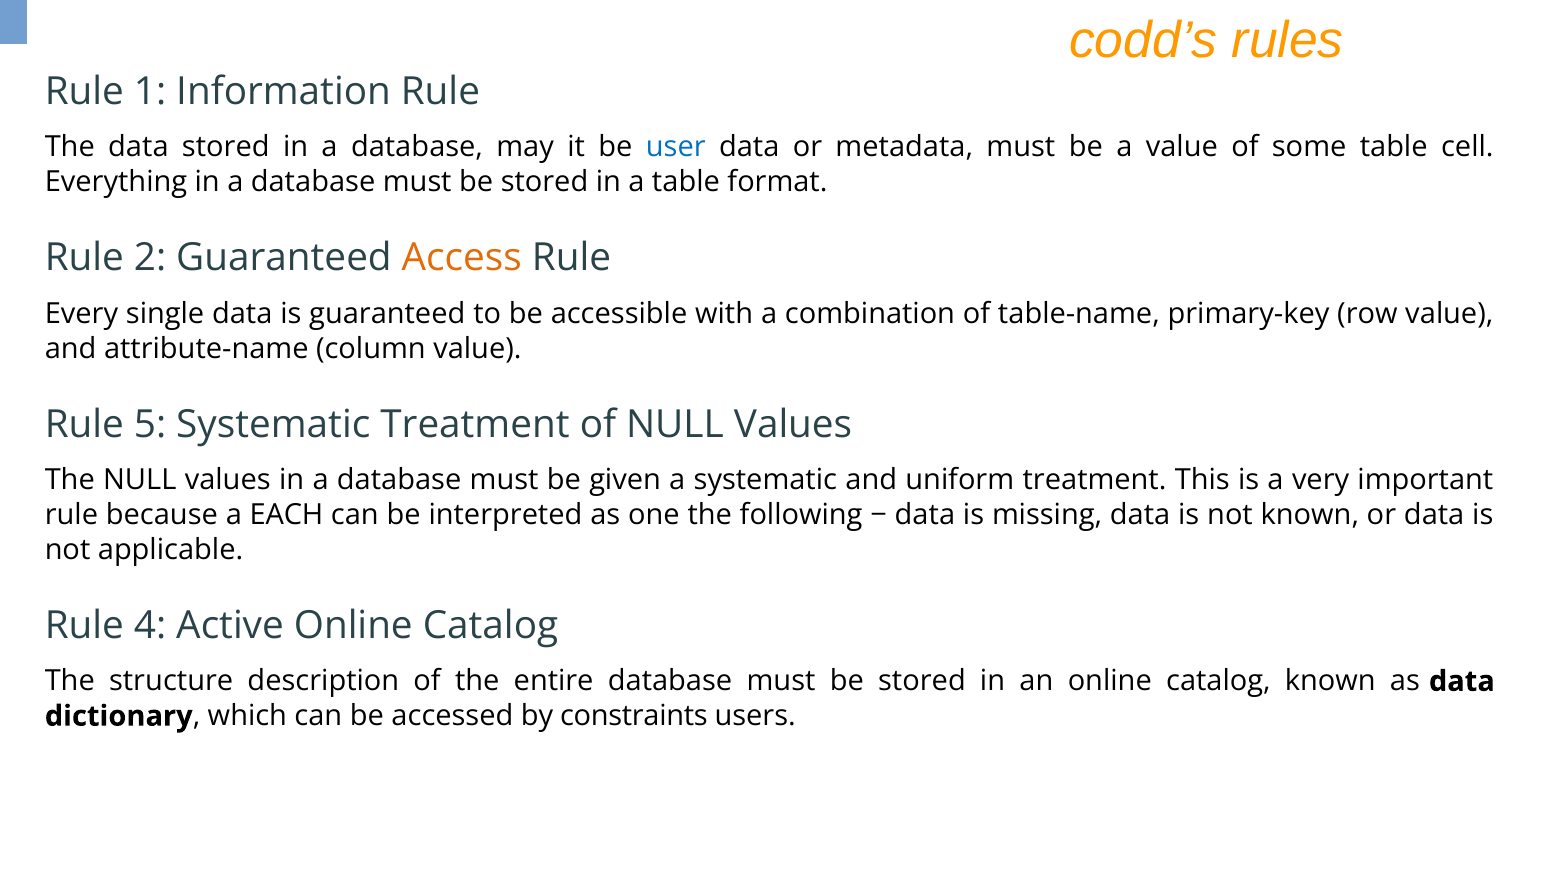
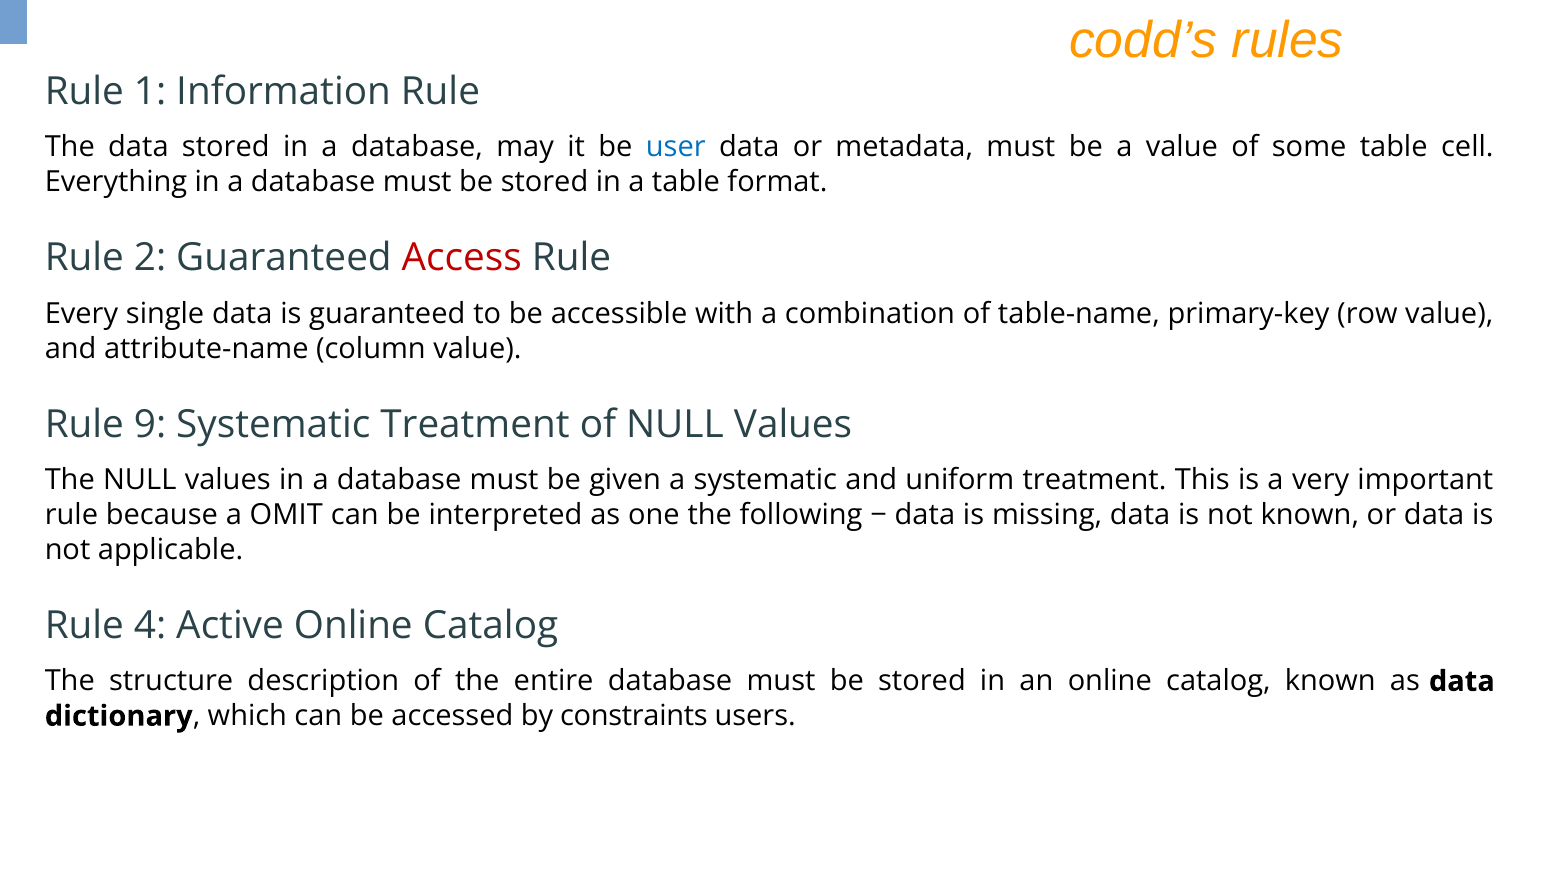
Access colour: orange -> red
5: 5 -> 9
EACH: EACH -> OMIT
